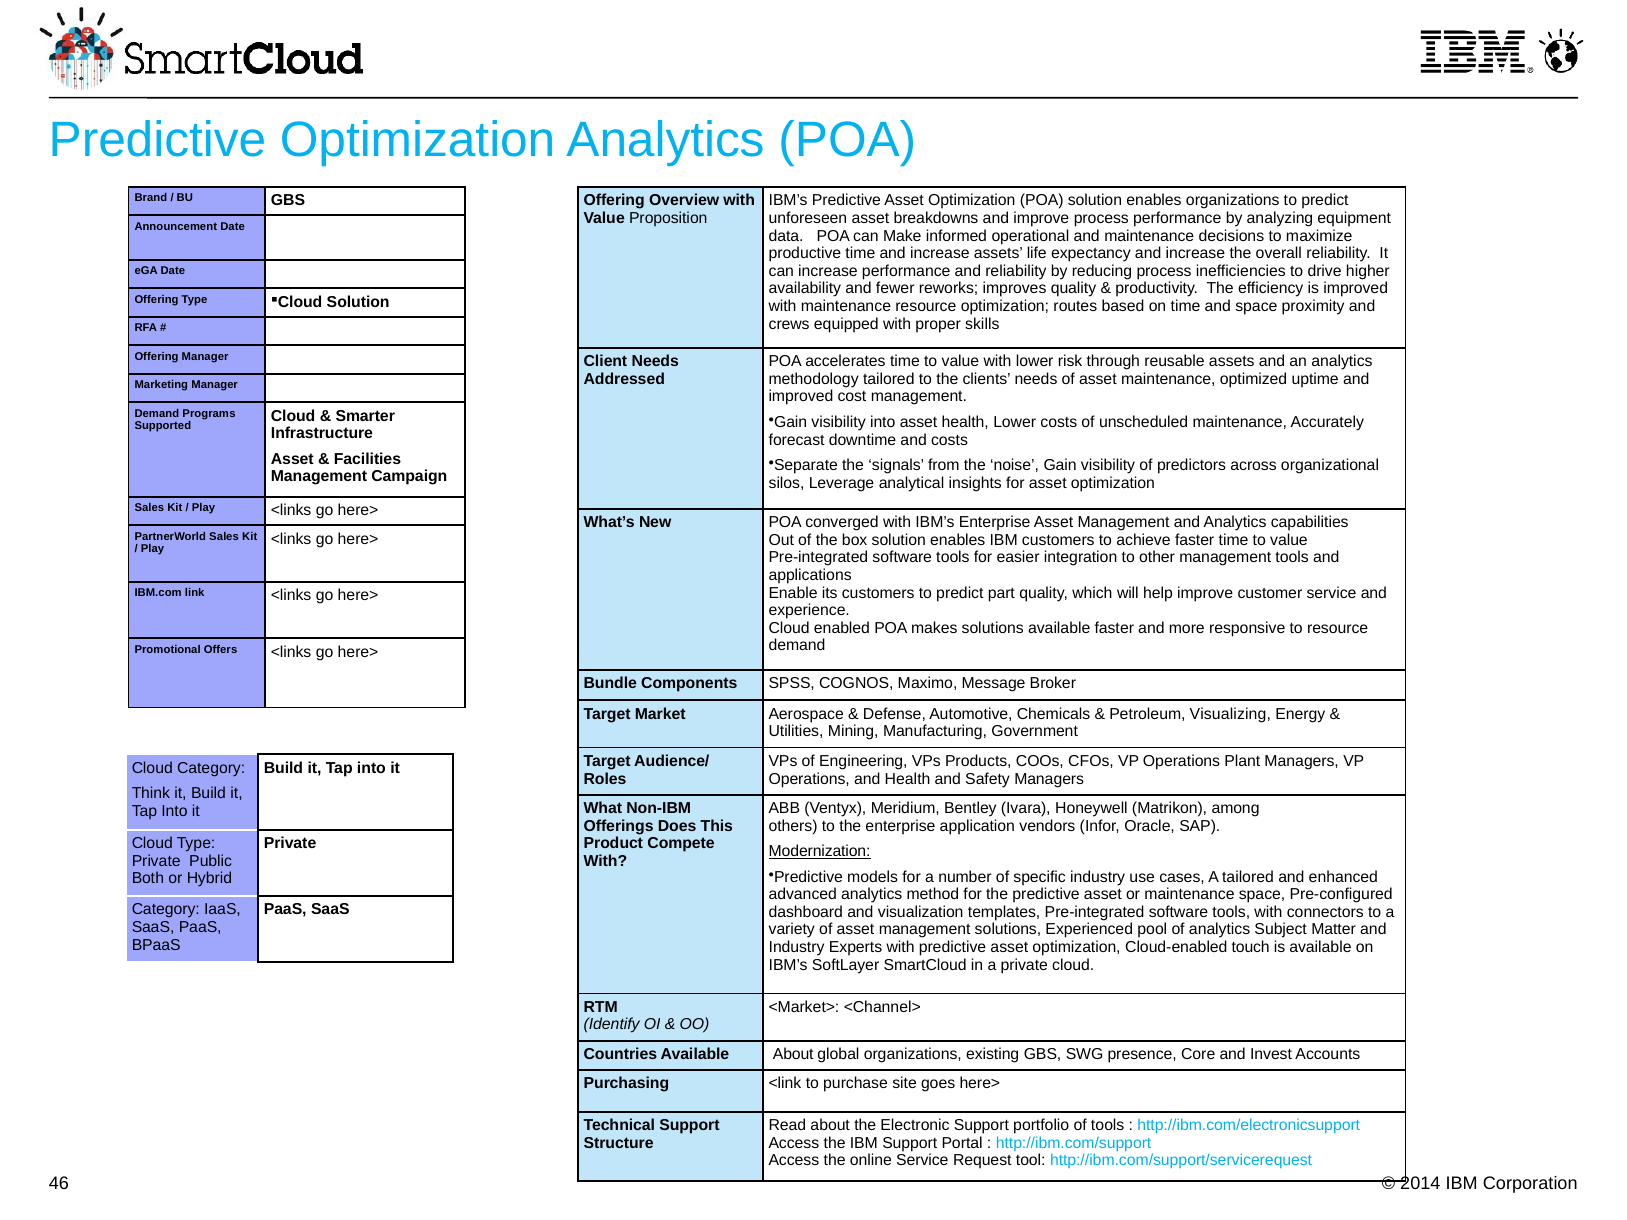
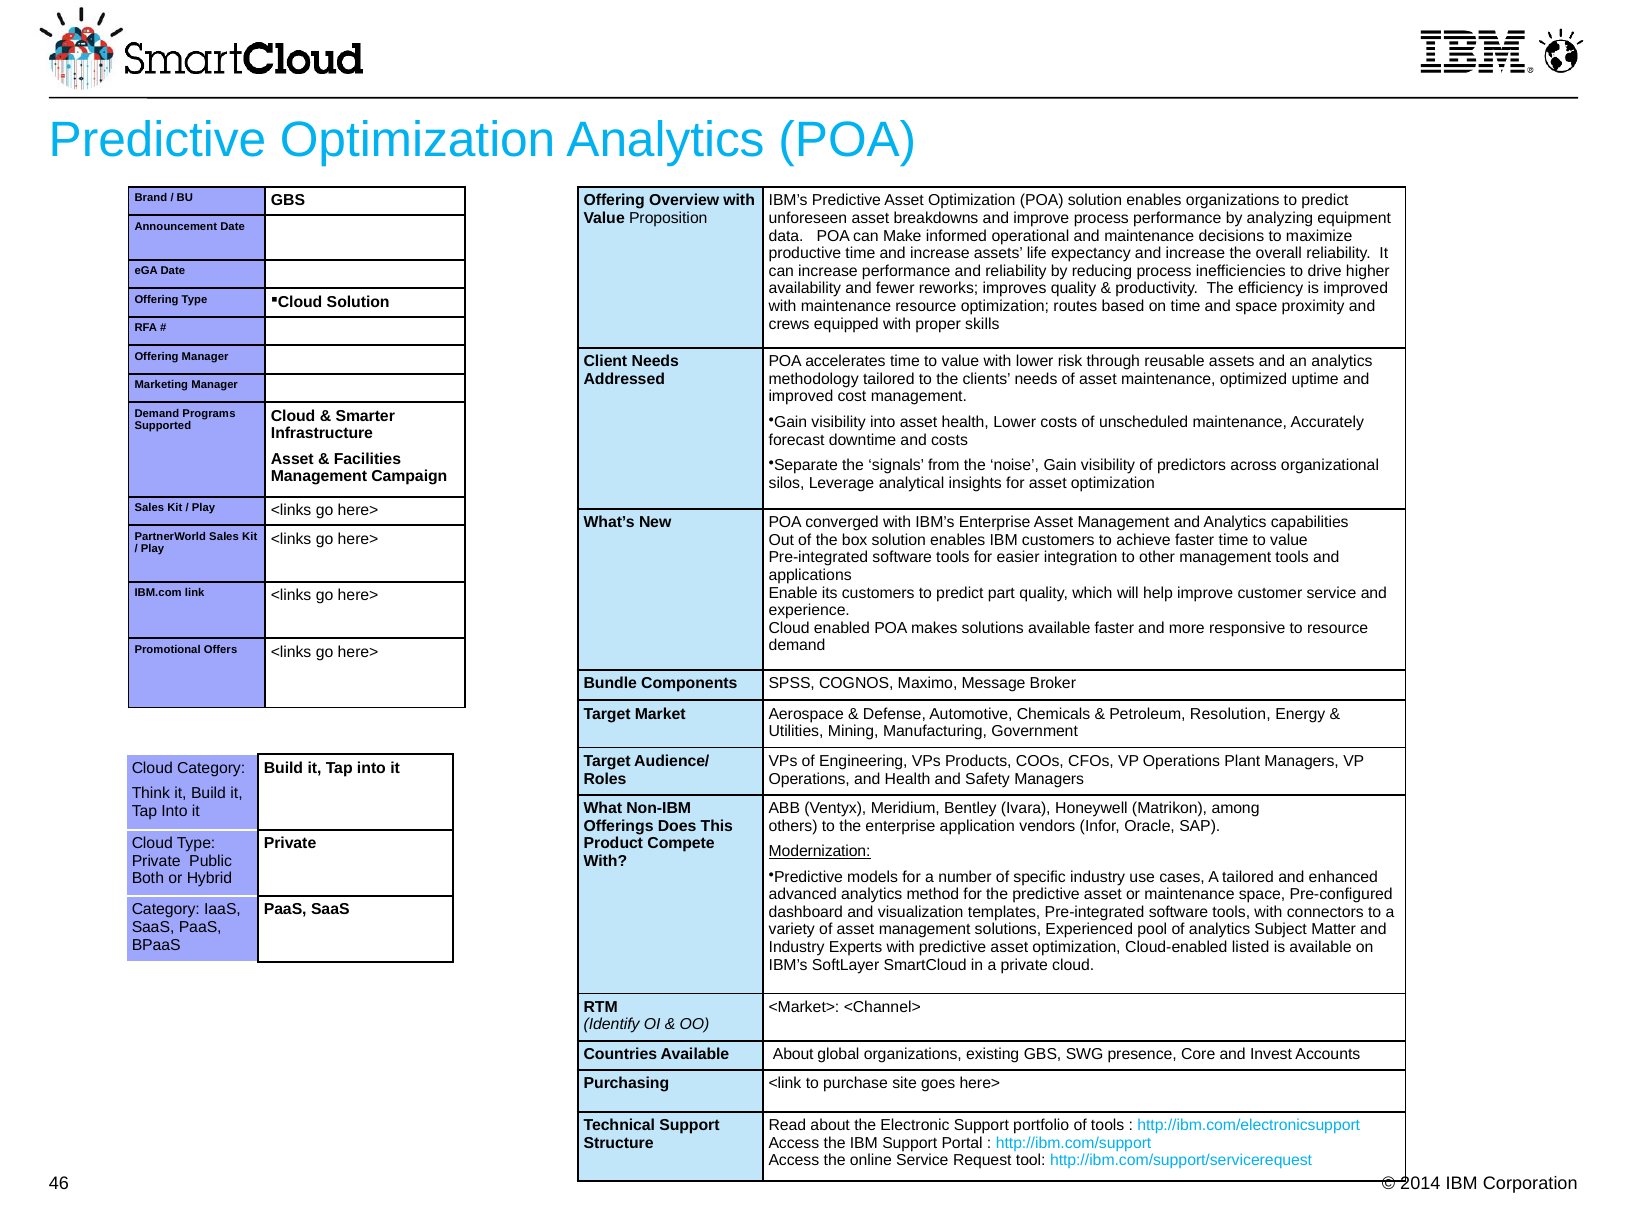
Visualizing: Visualizing -> Resolution
touch: touch -> listed
